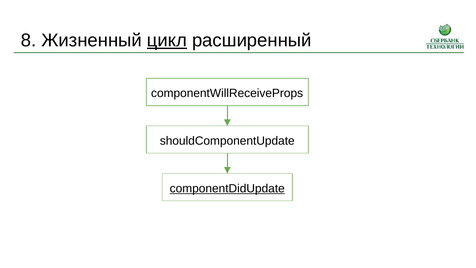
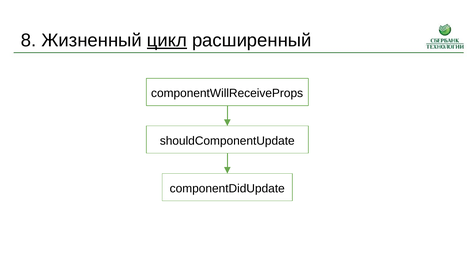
componentDidUpdate underline: present -> none
